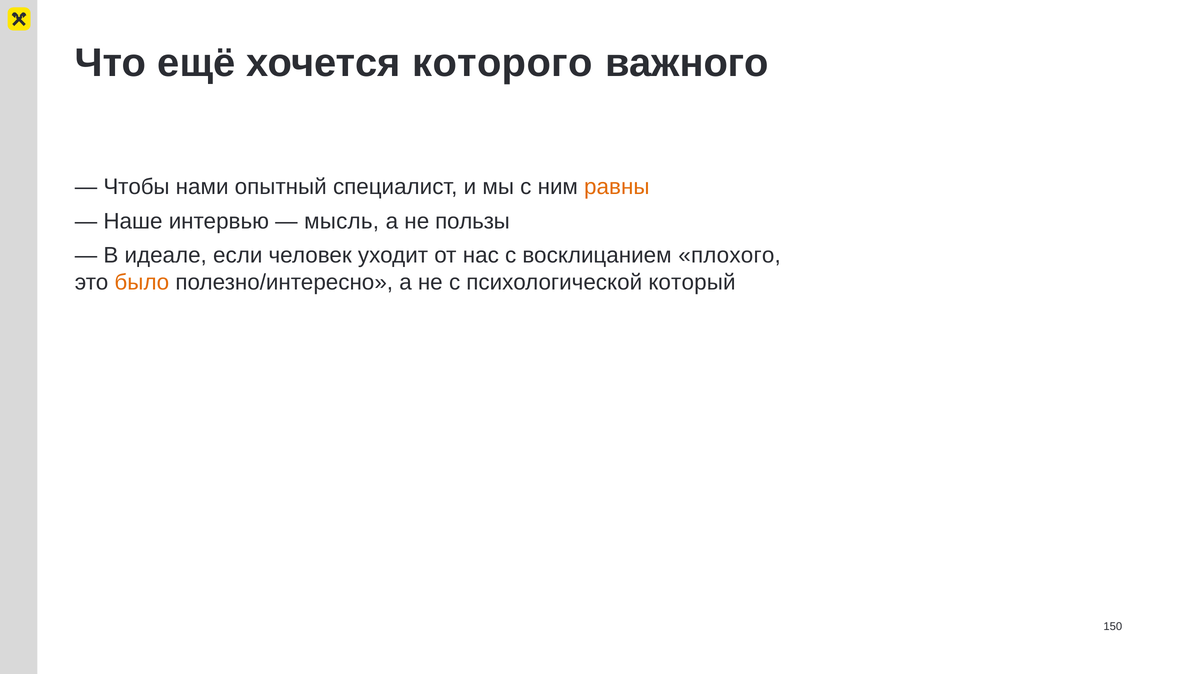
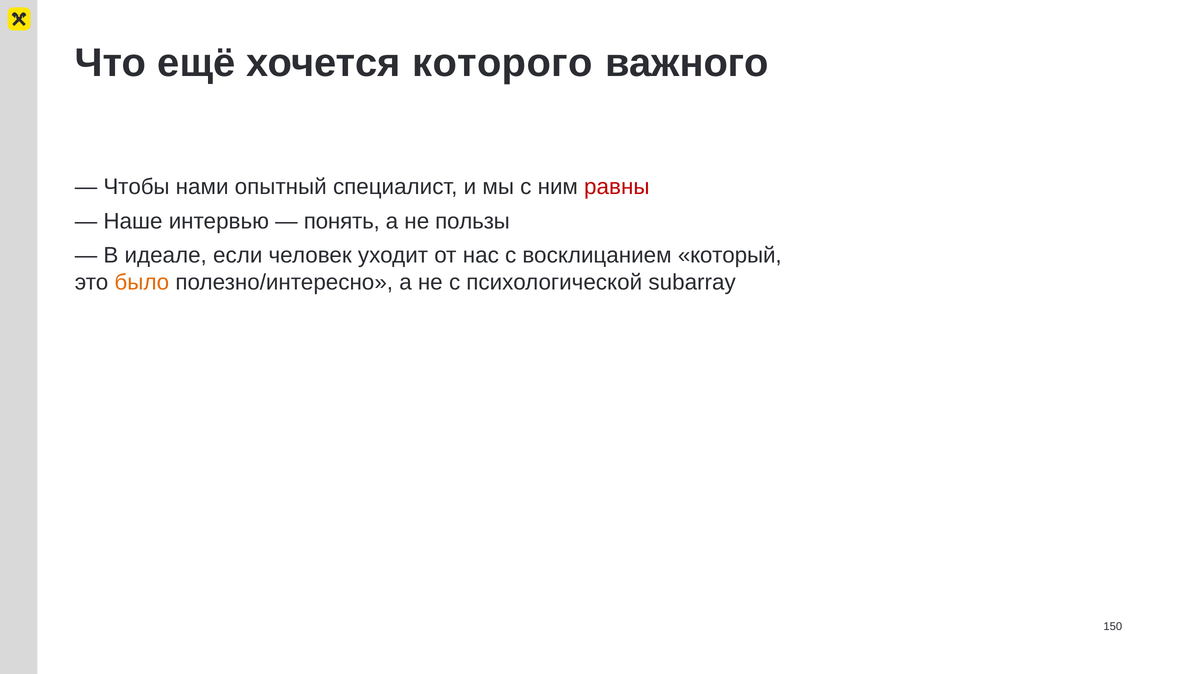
равны colour: orange -> red
мысль: мысль -> понять
плохого: плохого -> который
который: который -> subarray
